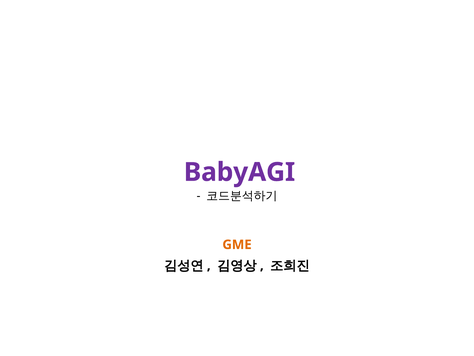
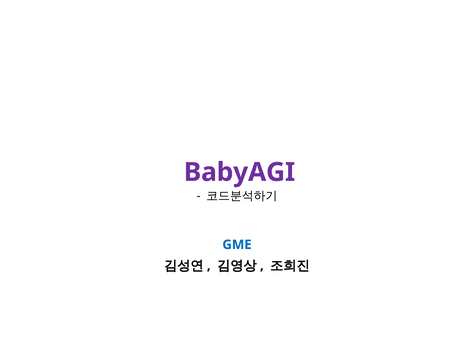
GME colour: orange -> blue
